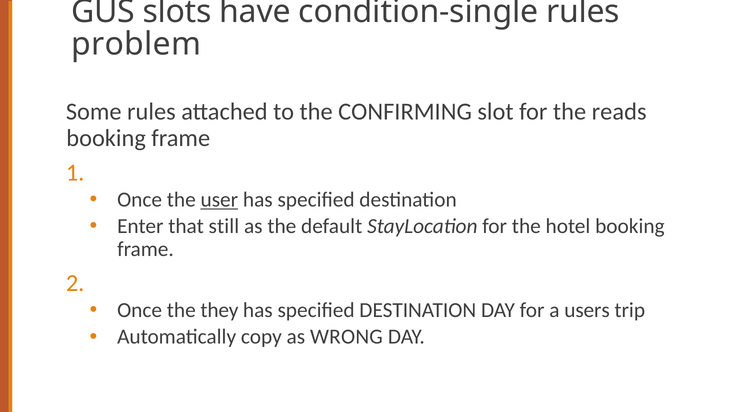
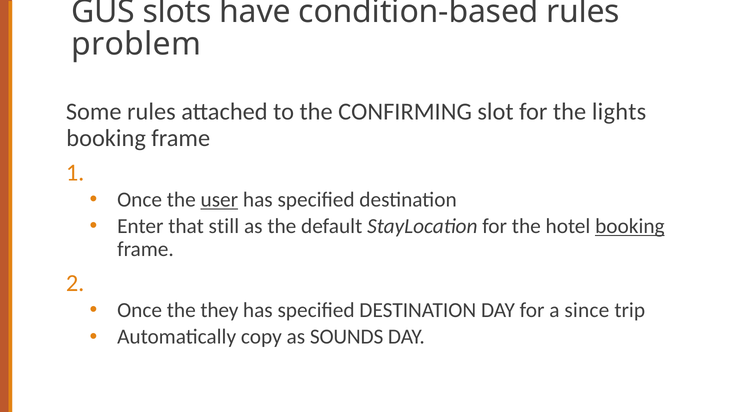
condition-single: condition-single -> condition-based
reads: reads -> lights
booking at (630, 226) underline: none -> present
users: users -> since
WRONG: WRONG -> SOUNDS
